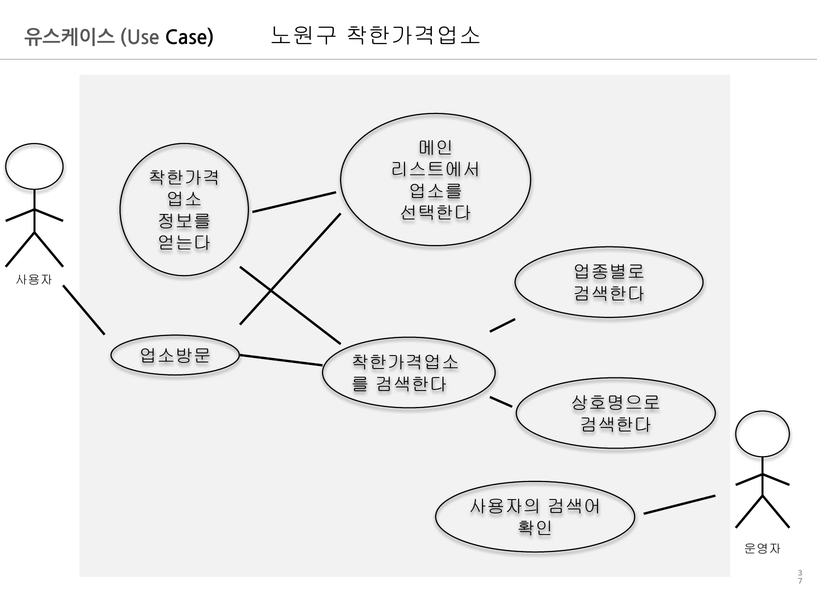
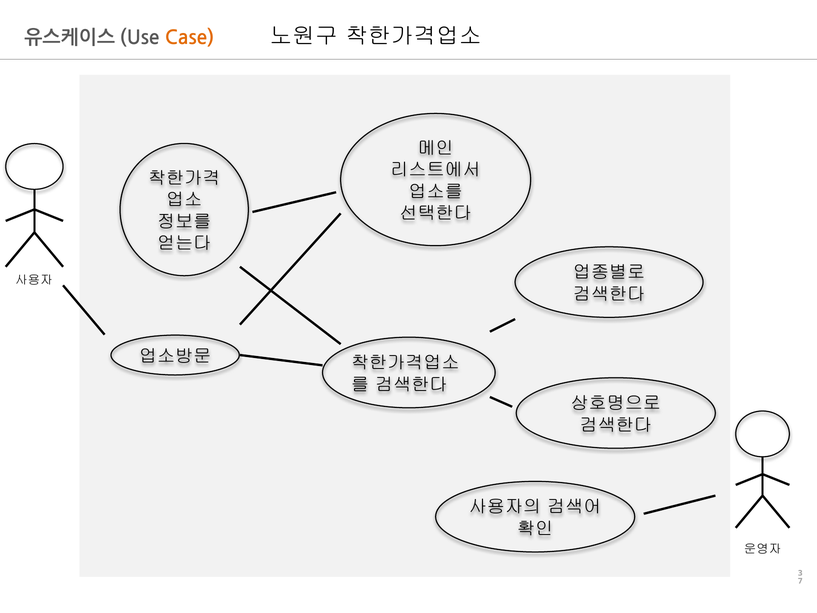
Case colour: black -> orange
